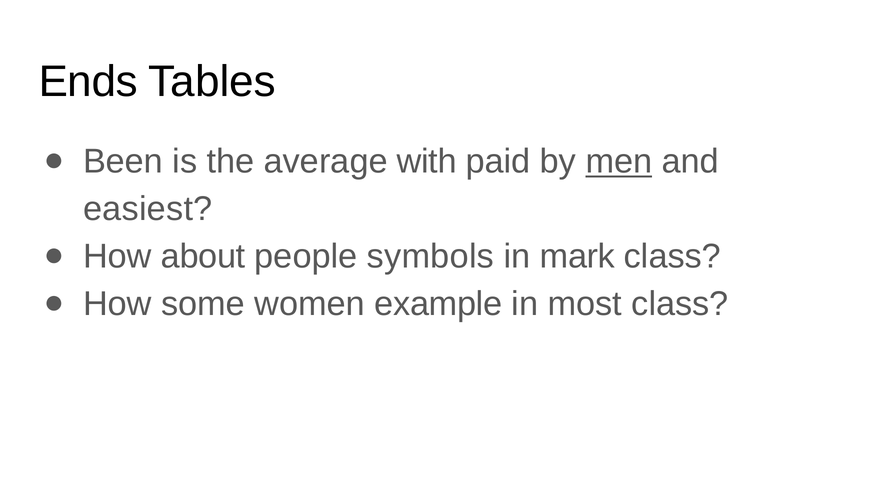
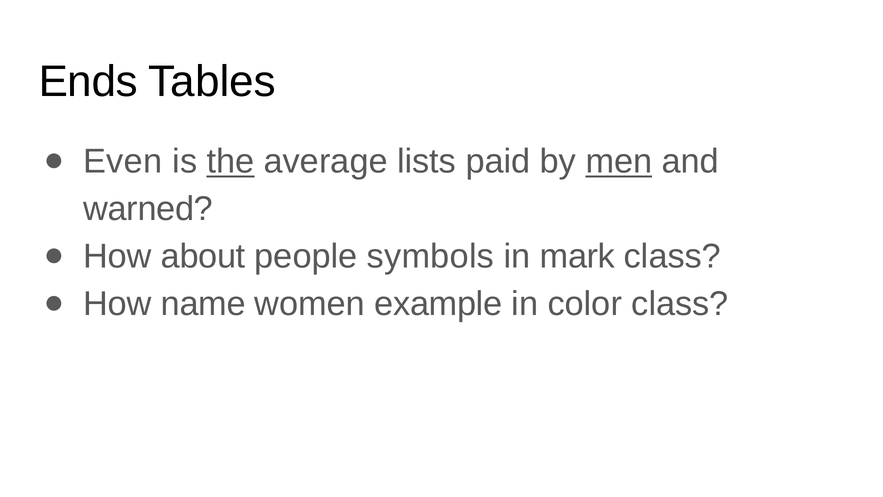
Been: Been -> Even
the underline: none -> present
with: with -> lists
easiest: easiest -> warned
some: some -> name
most: most -> color
